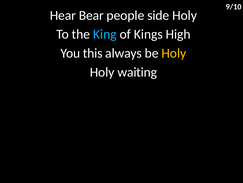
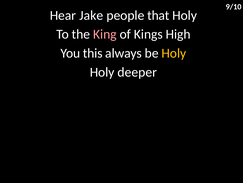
Bear: Bear -> Jake
side: side -> that
King colour: light blue -> pink
waiting: waiting -> deeper
